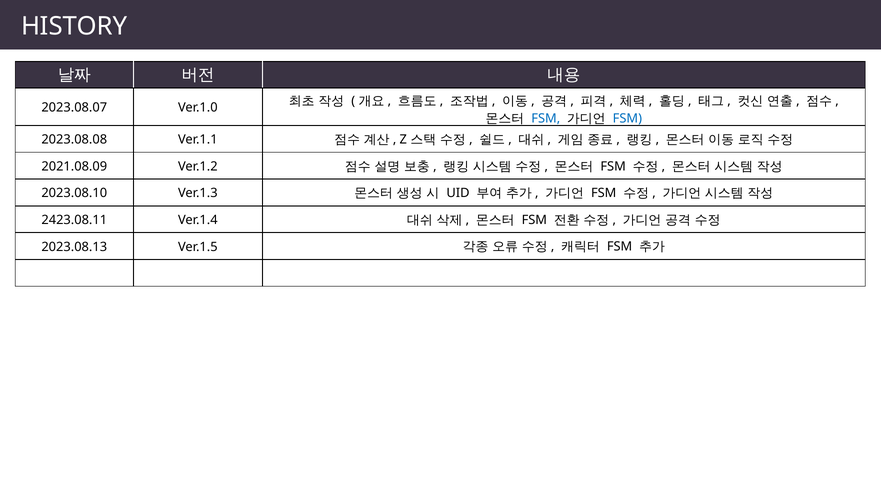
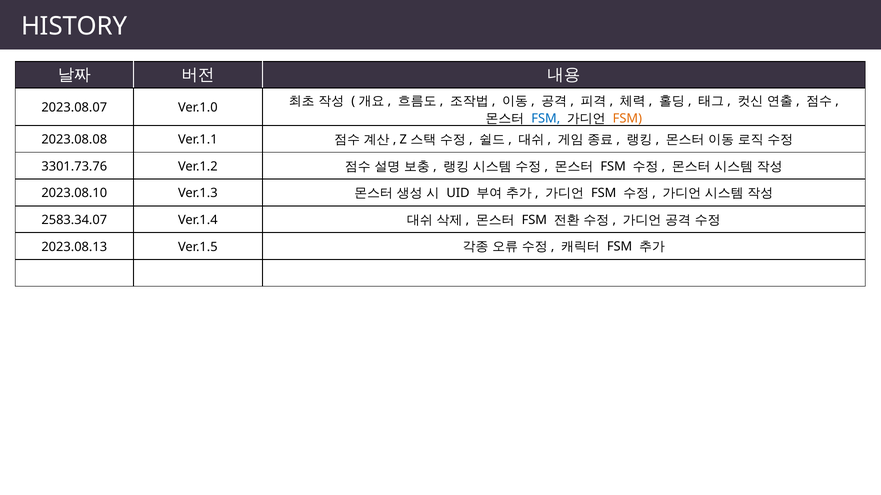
FSM at (627, 119) colour: blue -> orange
2021.08.09: 2021.08.09 -> 3301.73.76
2423.08.11: 2423.08.11 -> 2583.34.07
